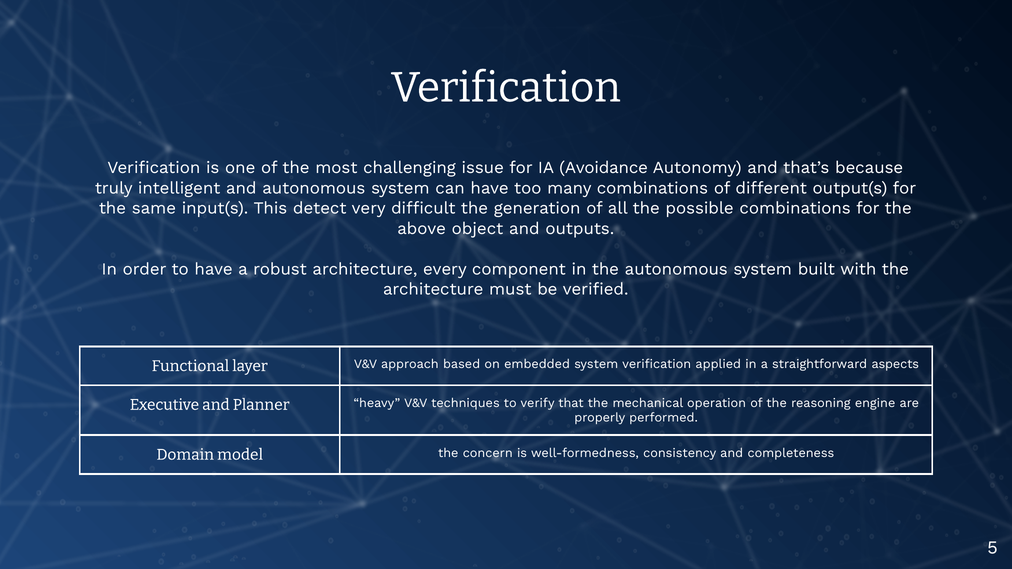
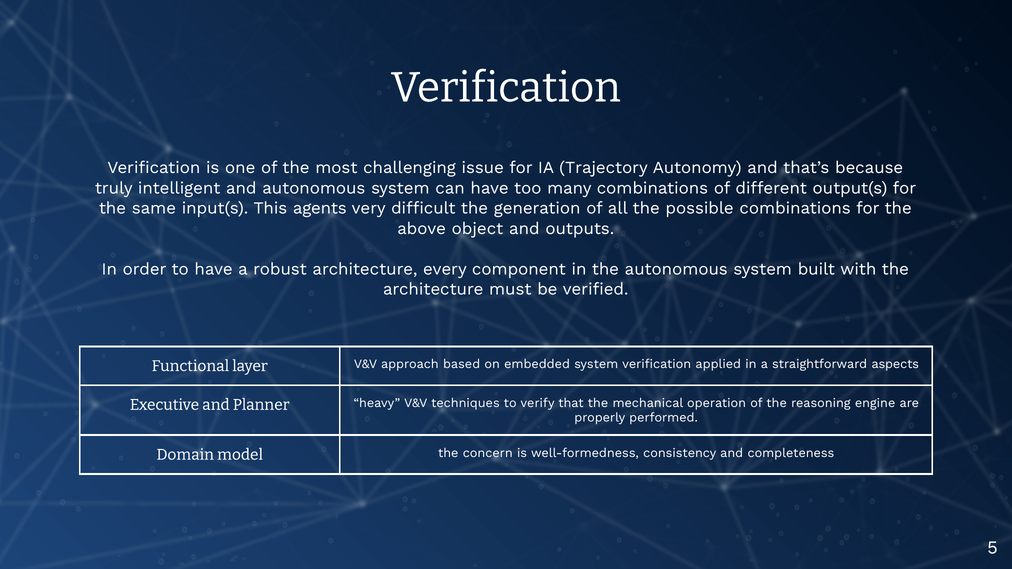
Avoidance: Avoidance -> Trajectory
detect: detect -> agents
